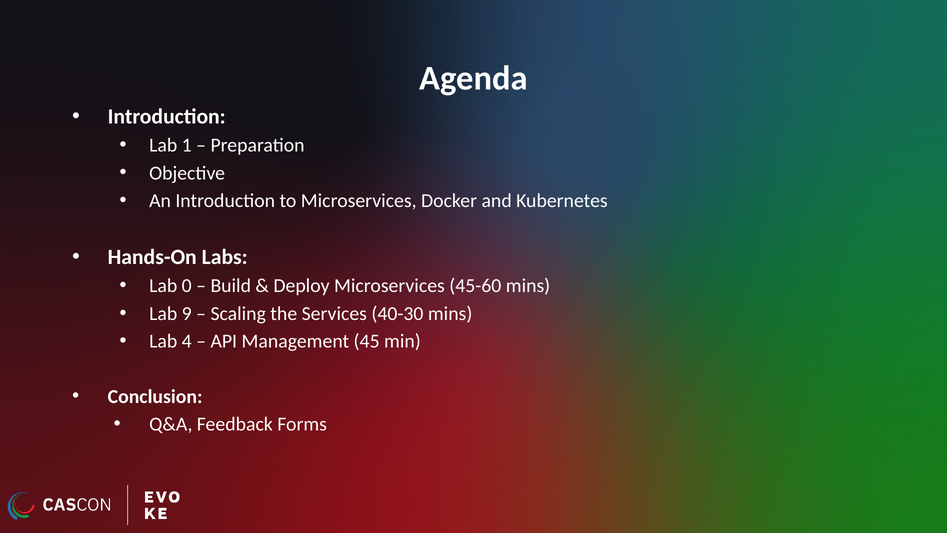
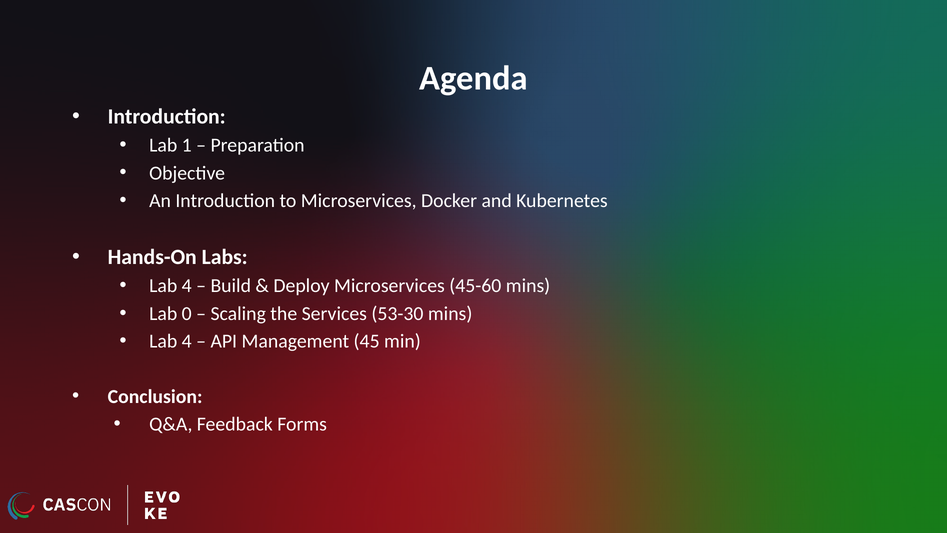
0 at (187, 286): 0 -> 4
9: 9 -> 0
40-30: 40-30 -> 53-30
